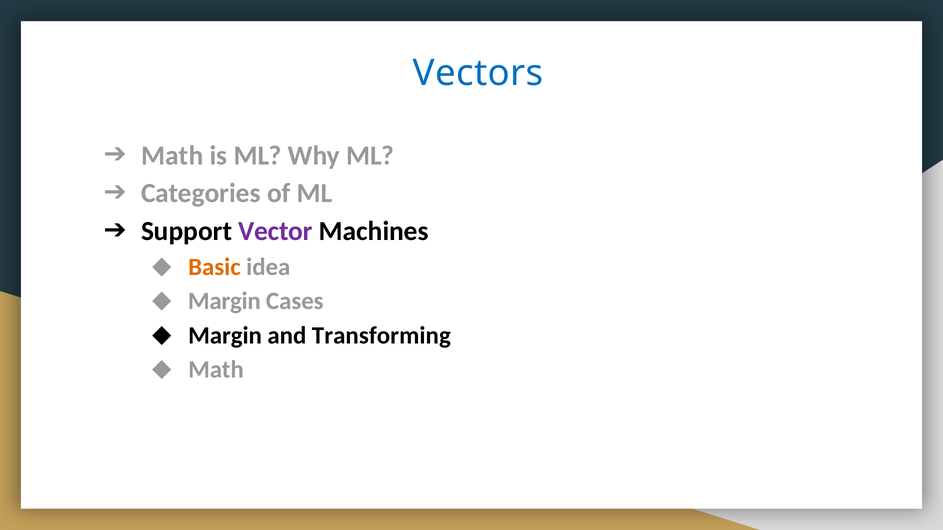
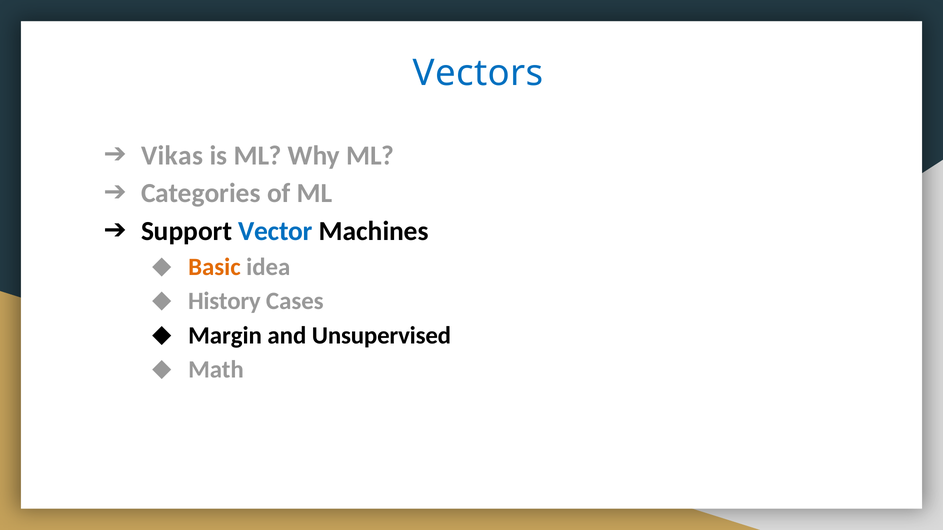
Math at (172, 156): Math -> Vikas
Vector colour: purple -> blue
Margin at (224, 301): Margin -> History
Transforming: Transforming -> Unsupervised
